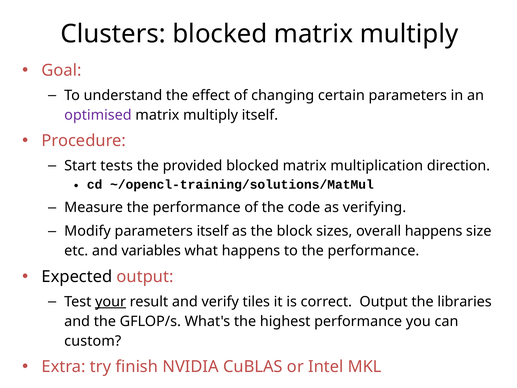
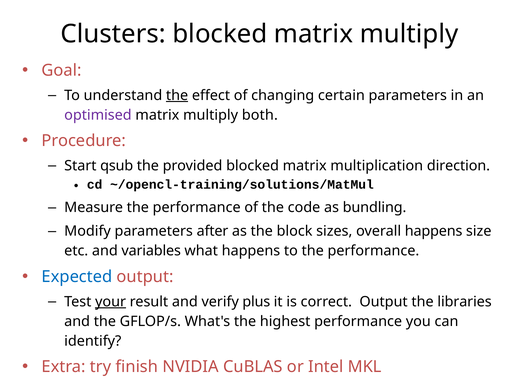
the at (177, 95) underline: none -> present
multiply itself: itself -> both
tests: tests -> qsub
verifying: verifying -> bundling
parameters itself: itself -> after
Expected colour: black -> blue
tiles: tiles -> plus
custom: custom -> identify
